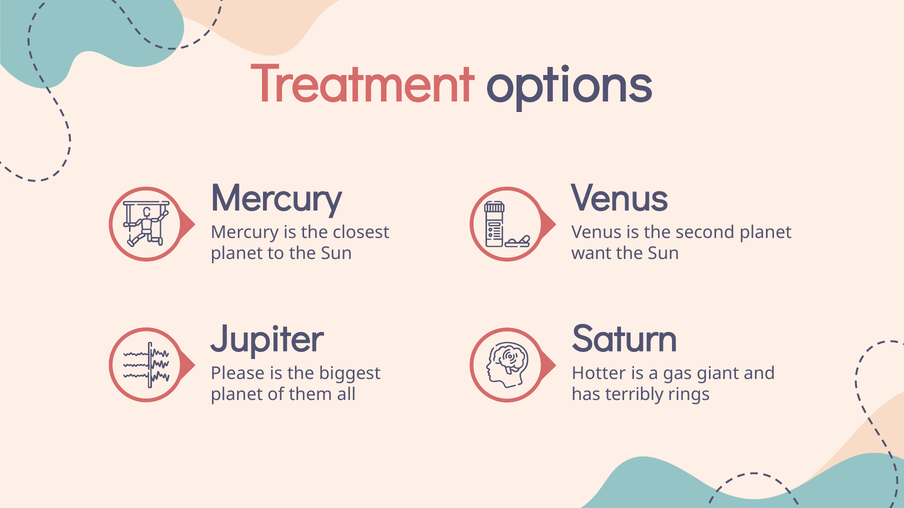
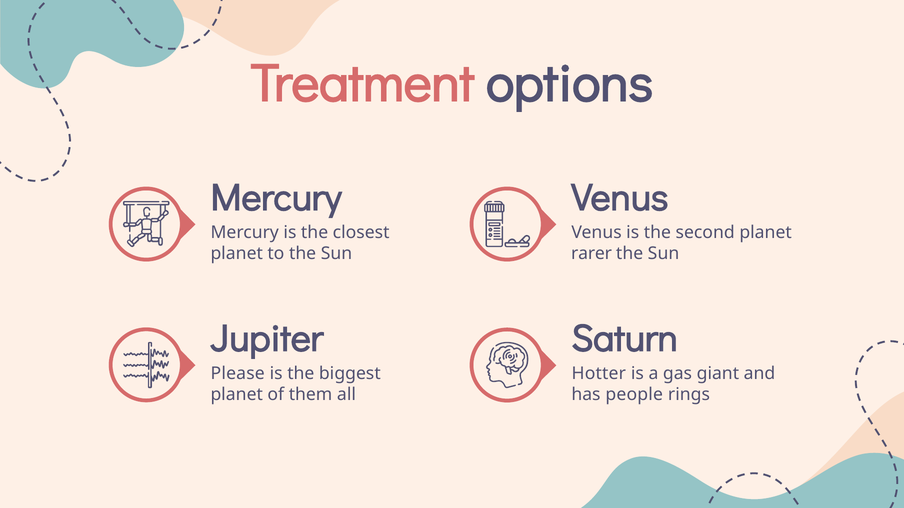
want: want -> rarer
terribly: terribly -> people
